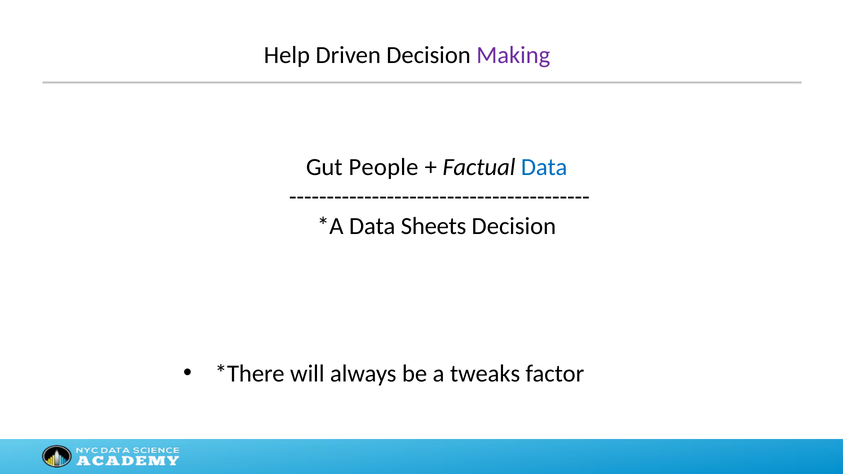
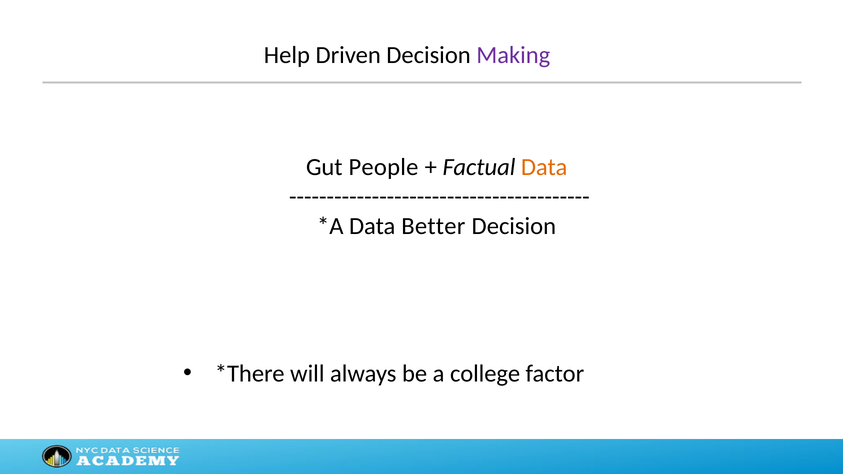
Data at (544, 167) colour: blue -> orange
Sheets: Sheets -> Better
tweaks: tweaks -> college
